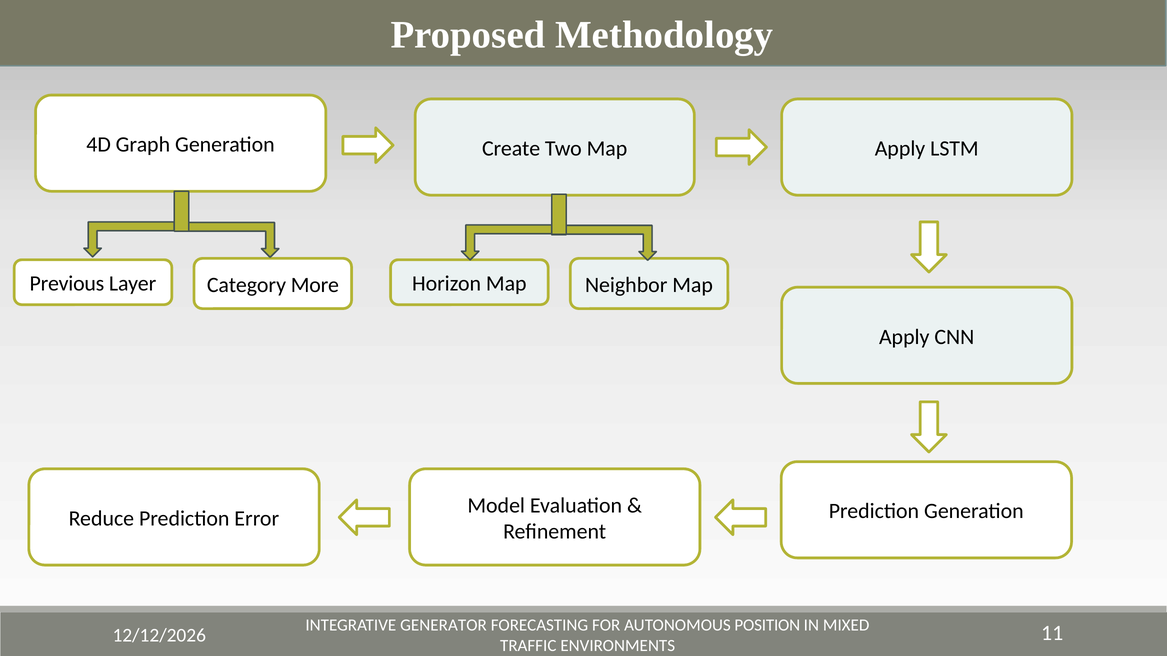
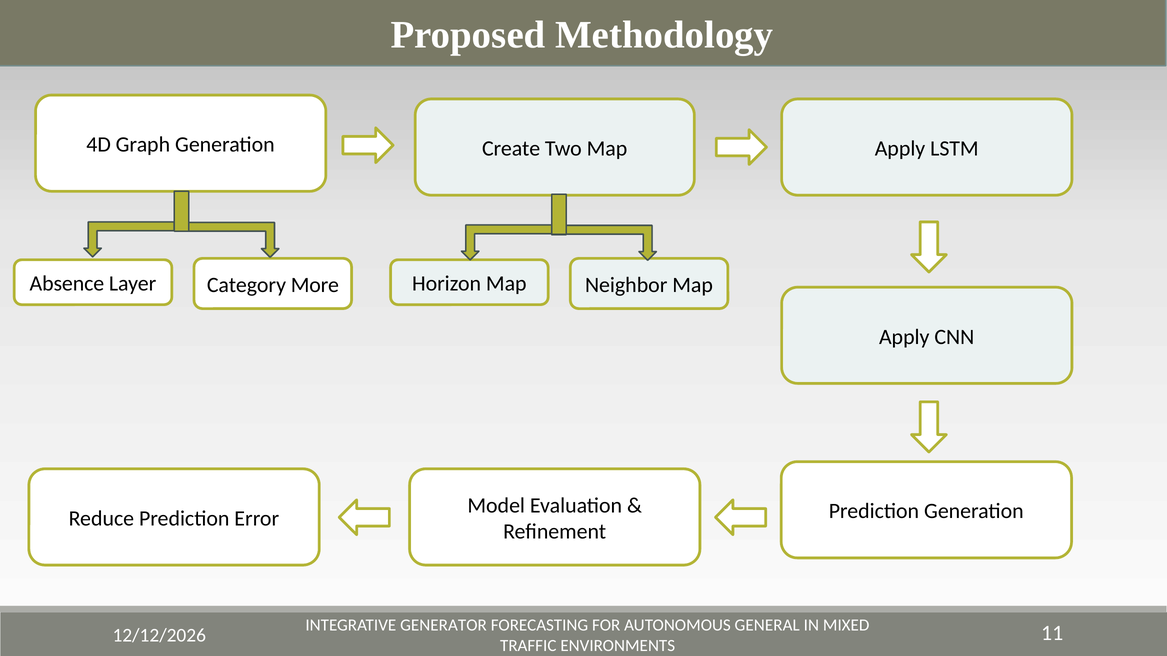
Previous: Previous -> Absence
POSITION: POSITION -> GENERAL
